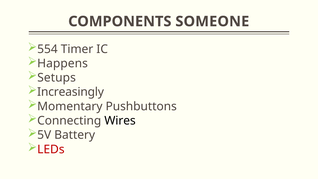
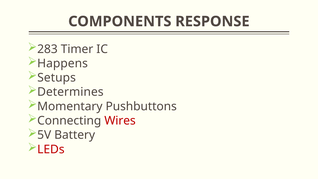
SOMEONE: SOMEONE -> RESPONSE
554: 554 -> 283
Increasingly: Increasingly -> Determines
Wires colour: black -> red
